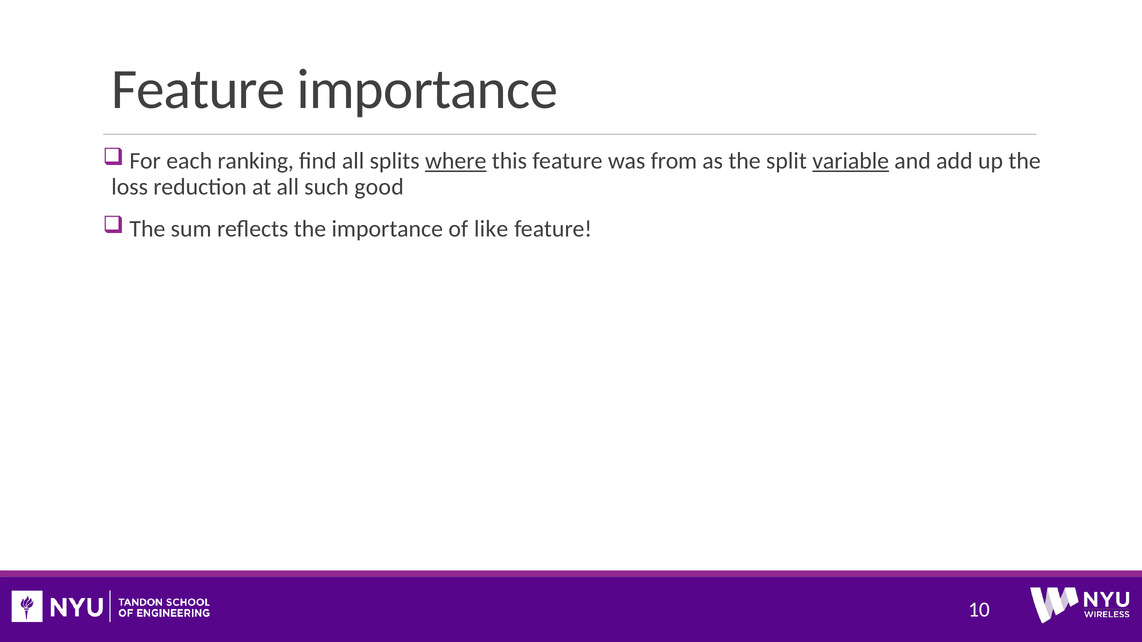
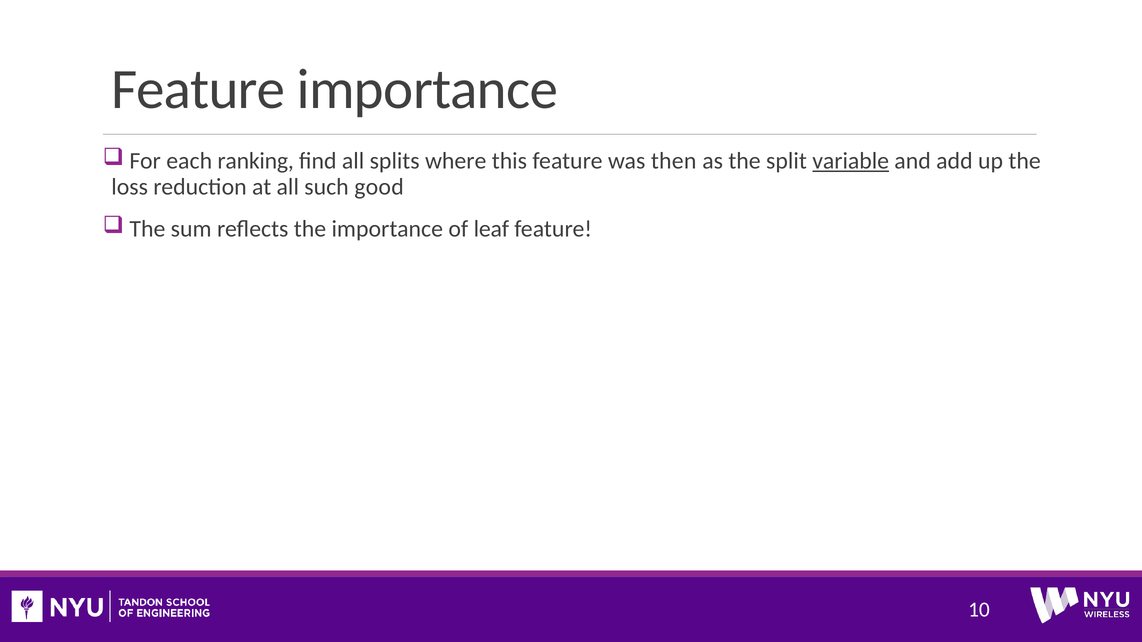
where underline: present -> none
from: from -> then
like: like -> leaf
